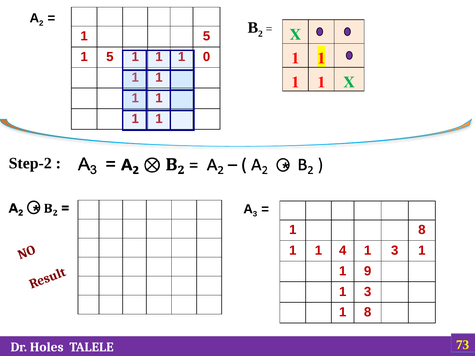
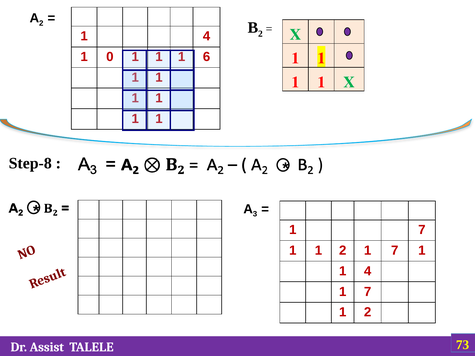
5 at (207, 36): 5 -> 4
5 at (110, 57): 5 -> 0
0: 0 -> 6
Step-2: Step-2 -> Step-8
8 at (422, 230): 8 -> 7
1 1 4: 4 -> 2
3 at (395, 251): 3 -> 7
9 at (368, 271): 9 -> 4
3 at (368, 292): 3 -> 7
8 at (368, 313): 8 -> 2
Holes: Holes -> Assist
